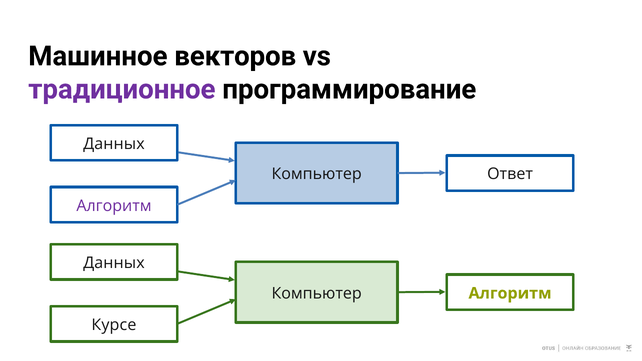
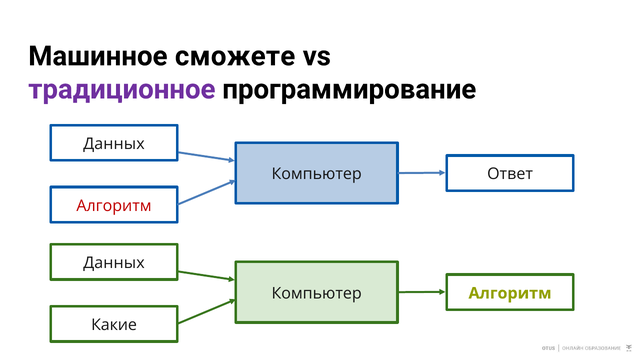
векторов: векторов -> сможете
Алгоритм at (114, 206) colour: purple -> red
Курсе: Курсе -> Какие
